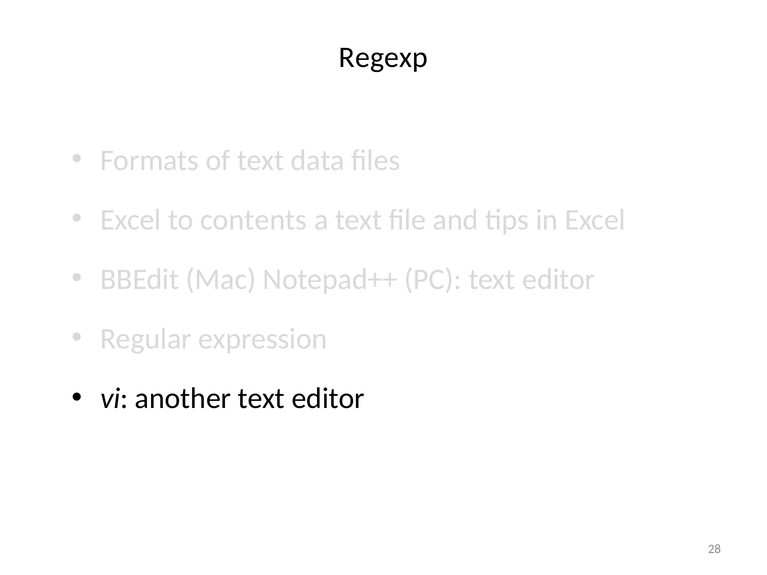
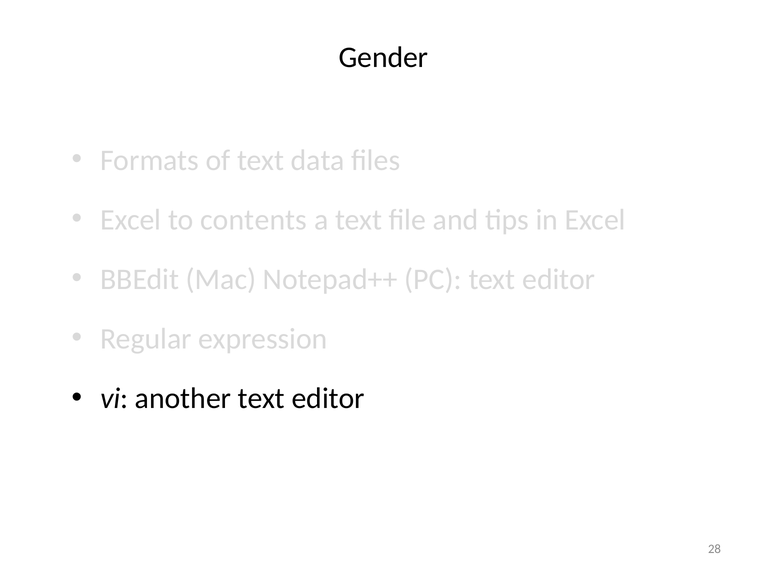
Regexp: Regexp -> Gender
